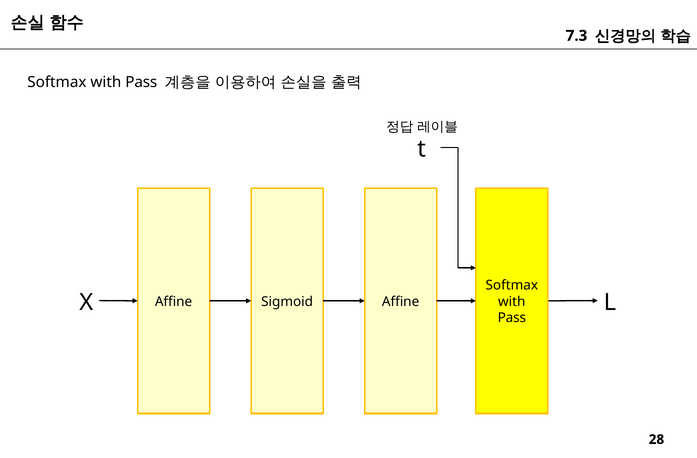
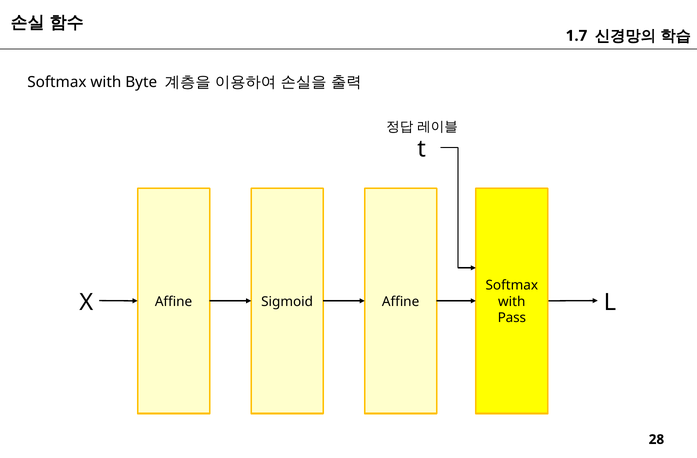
7.3: 7.3 -> 1.7
Pass at (141, 82): Pass -> Byte
